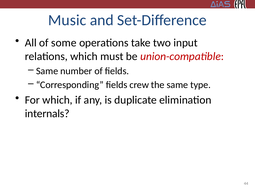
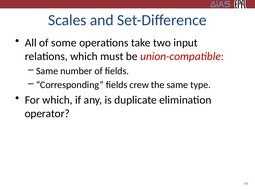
Music: Music -> Scales
internals: internals -> operator
